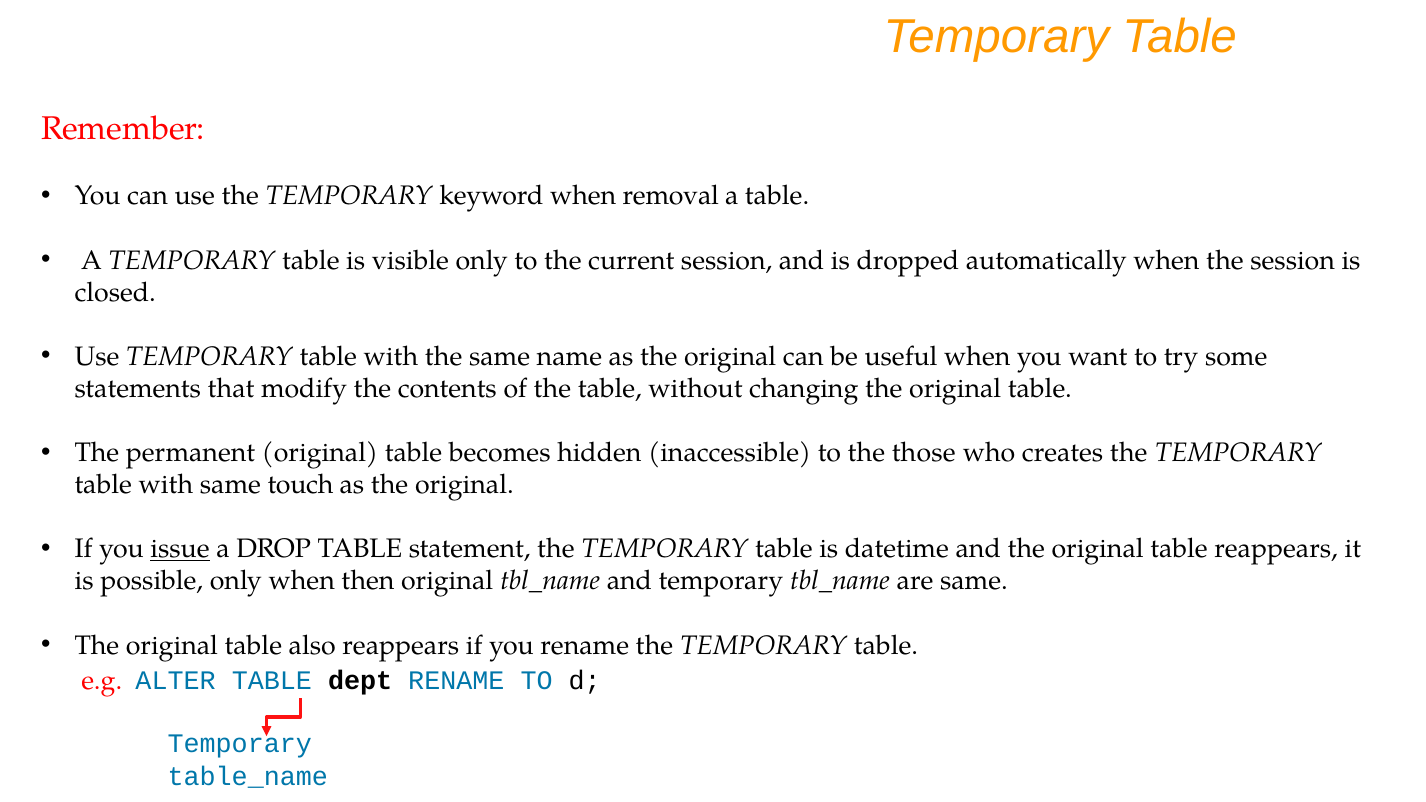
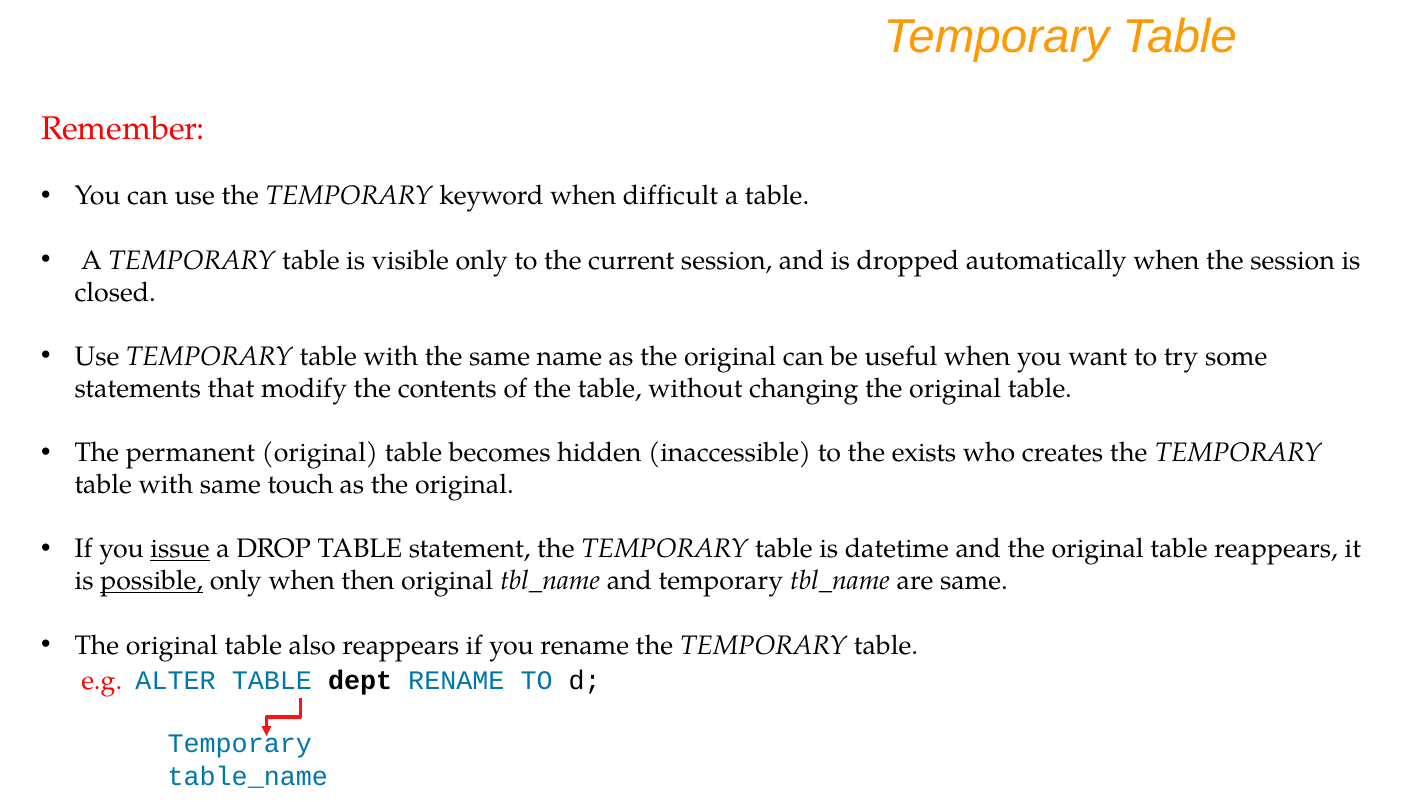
removal: removal -> difficult
those: those -> exists
possible underline: none -> present
